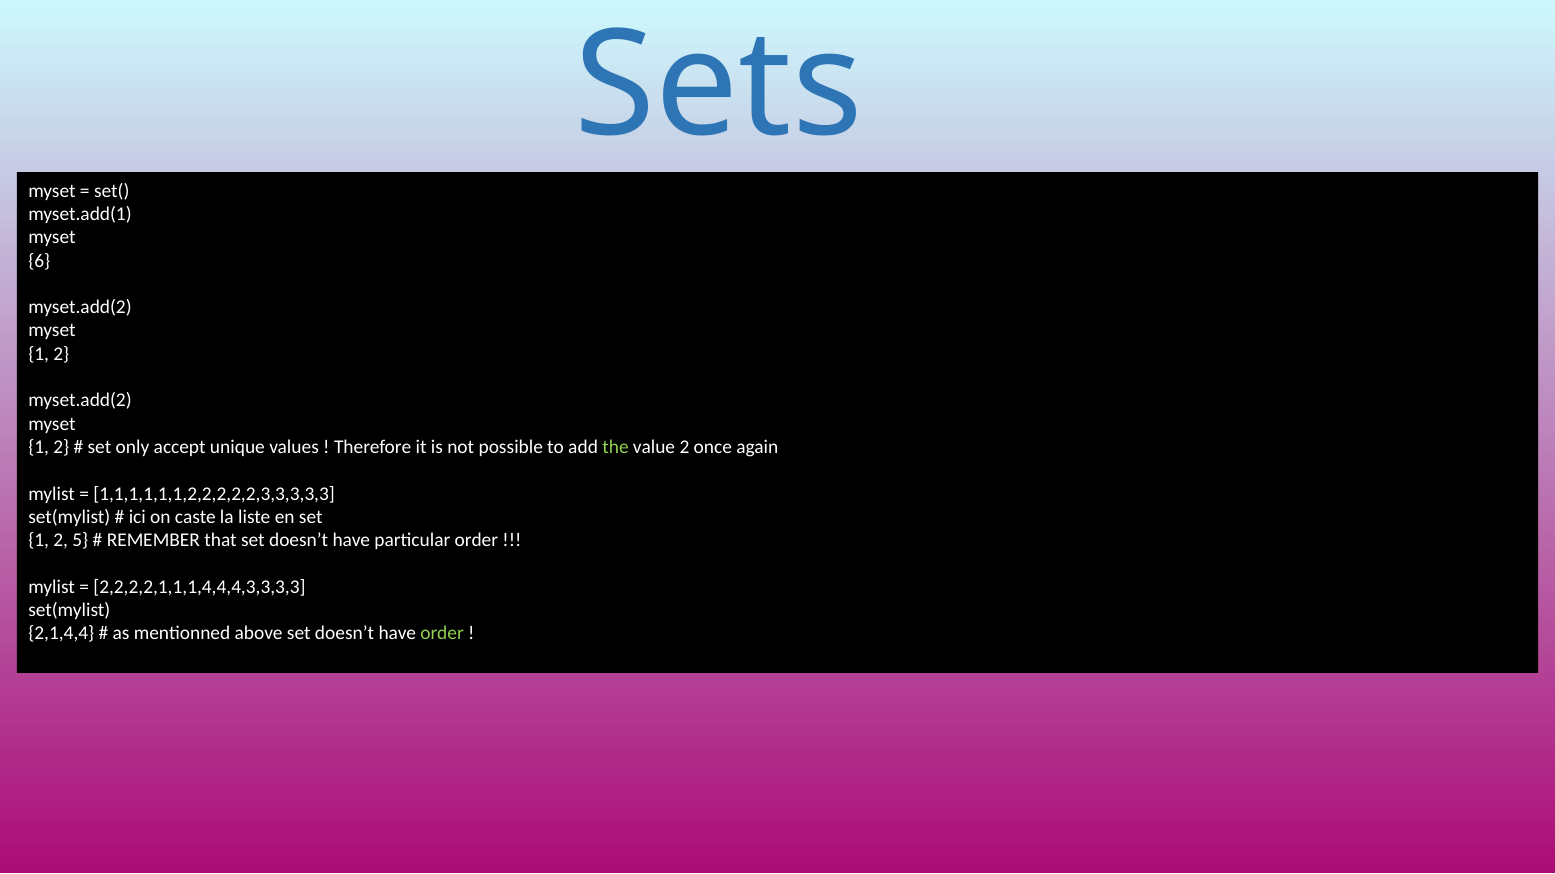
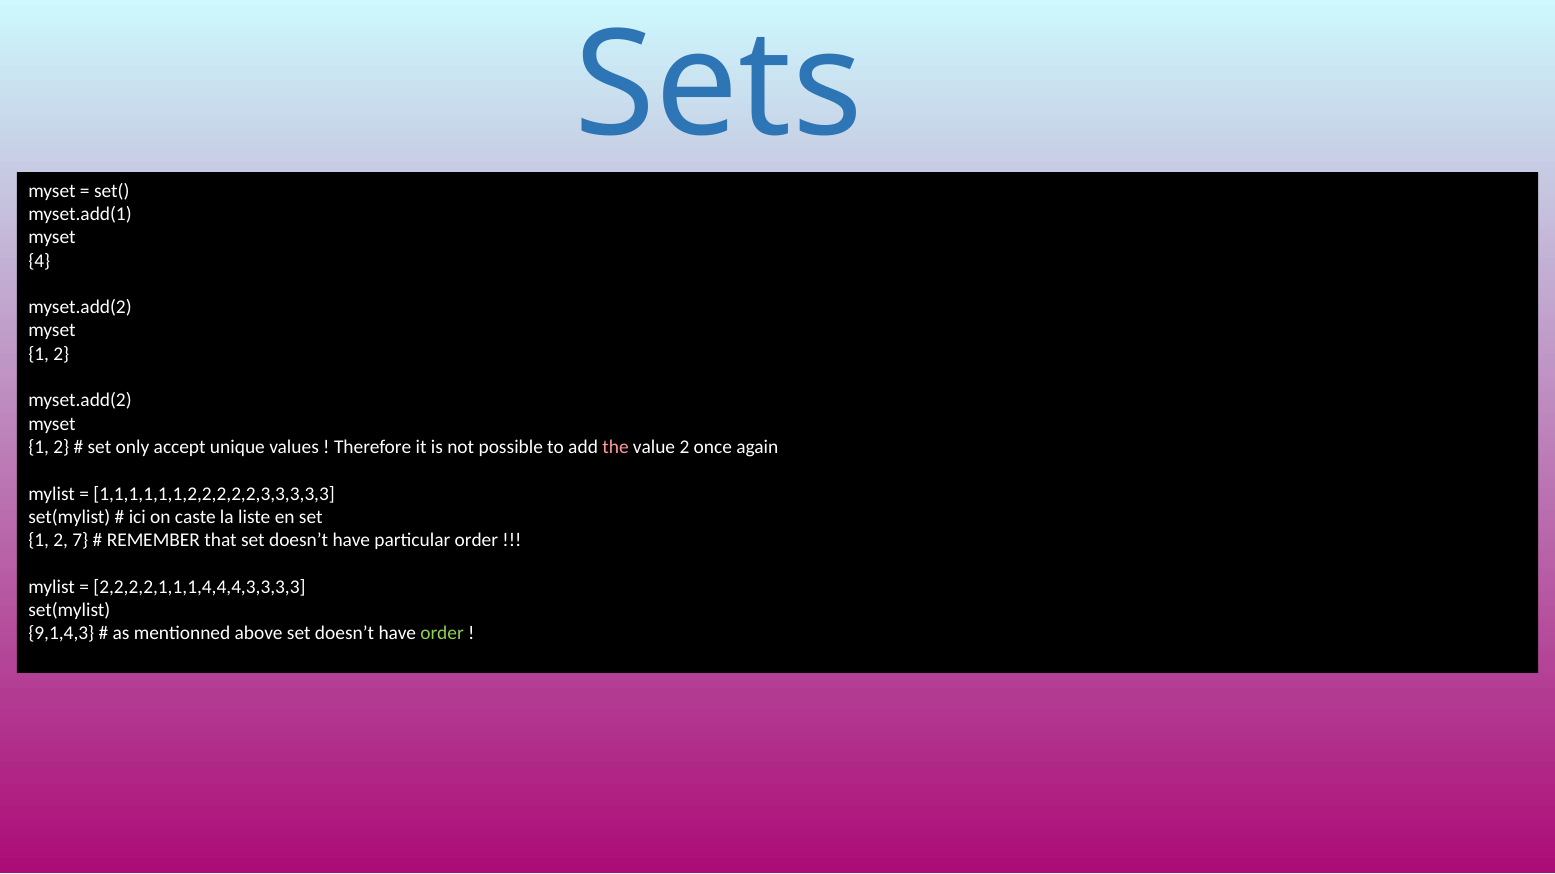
6: 6 -> 4
the colour: light green -> pink
5: 5 -> 7
2,1,4,4: 2,1,4,4 -> 9,1,4,3
